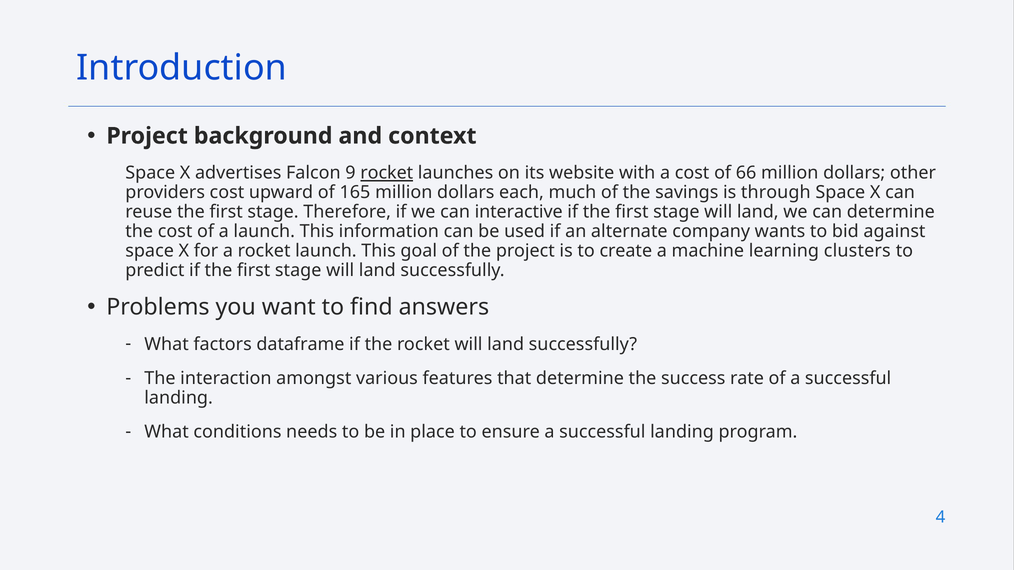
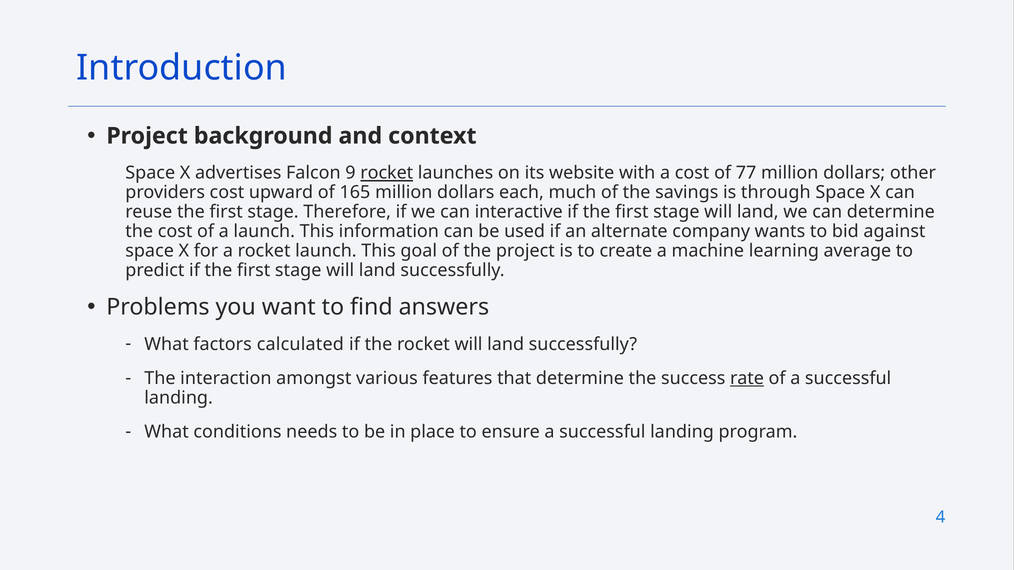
66: 66 -> 77
clusters: clusters -> average
dataframe: dataframe -> calculated
rate underline: none -> present
